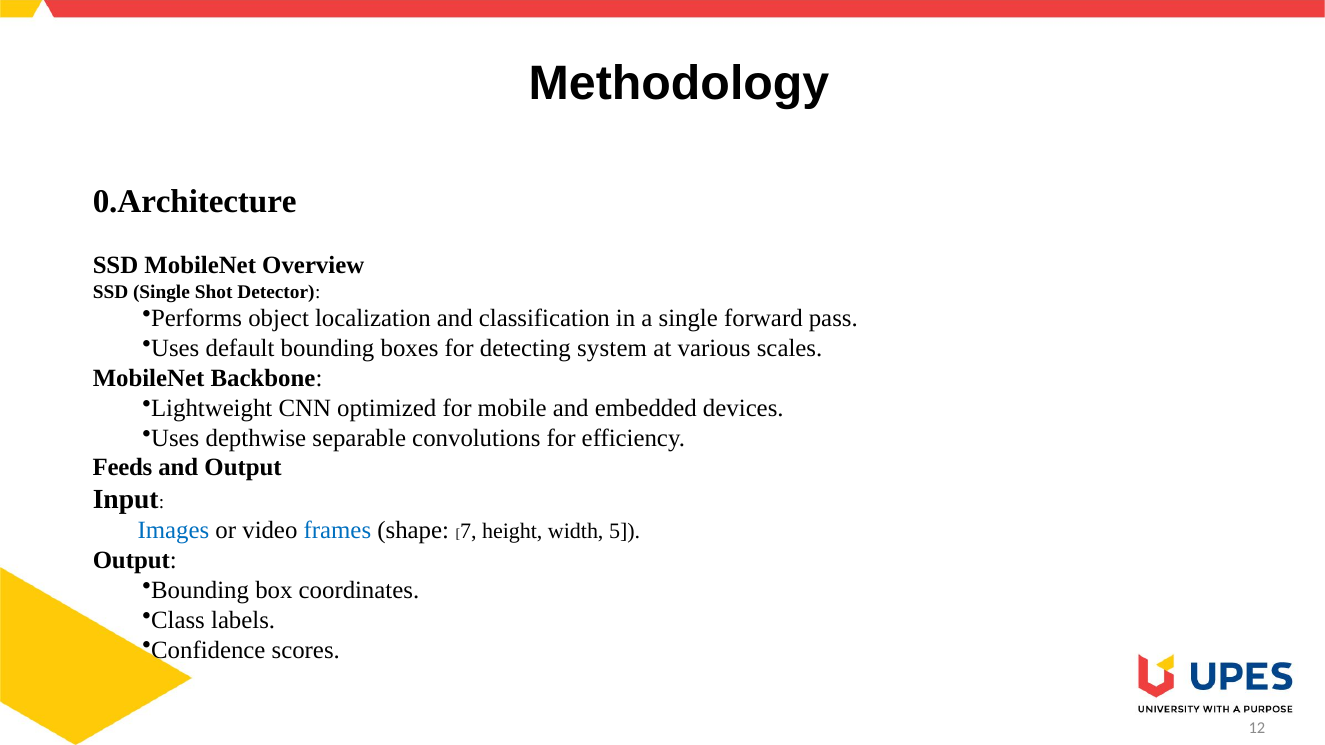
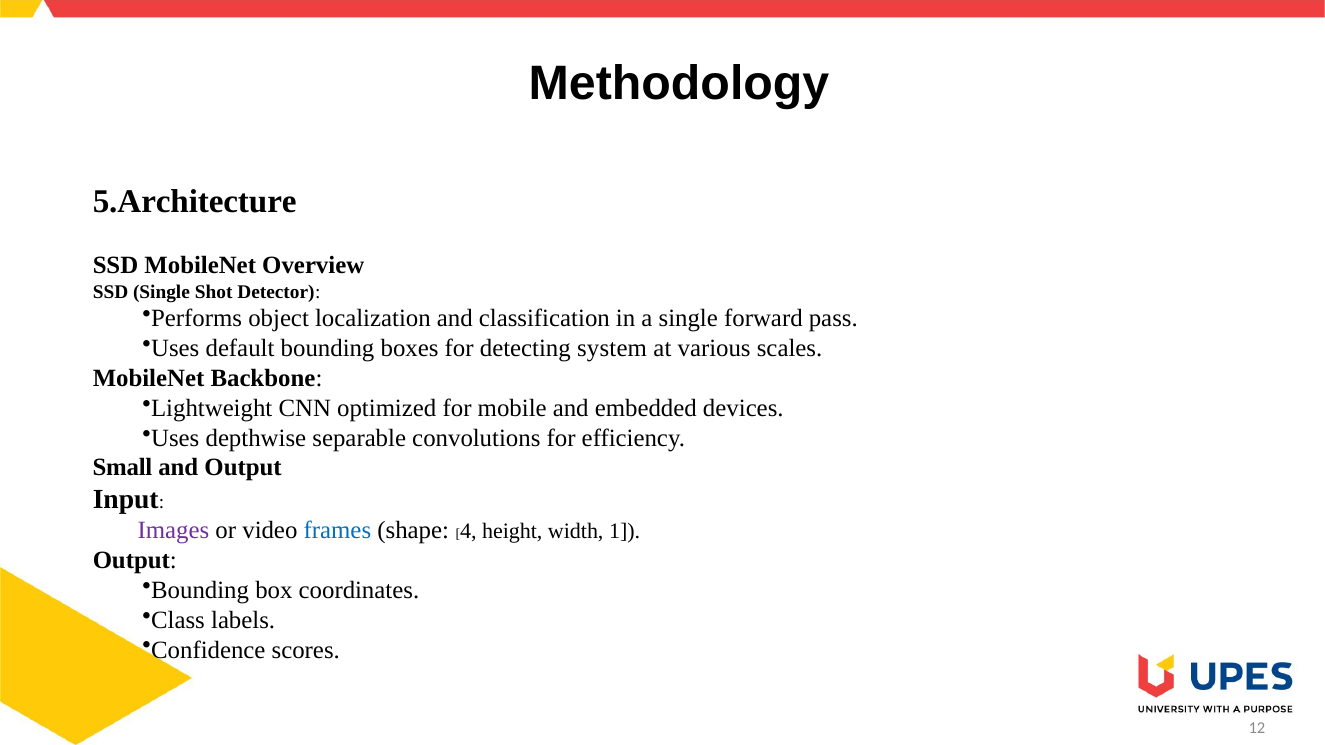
0.Architecture: 0.Architecture -> 5.Architecture
Feeds: Feeds -> Small
Images colour: blue -> purple
7: 7 -> 4
5: 5 -> 1
